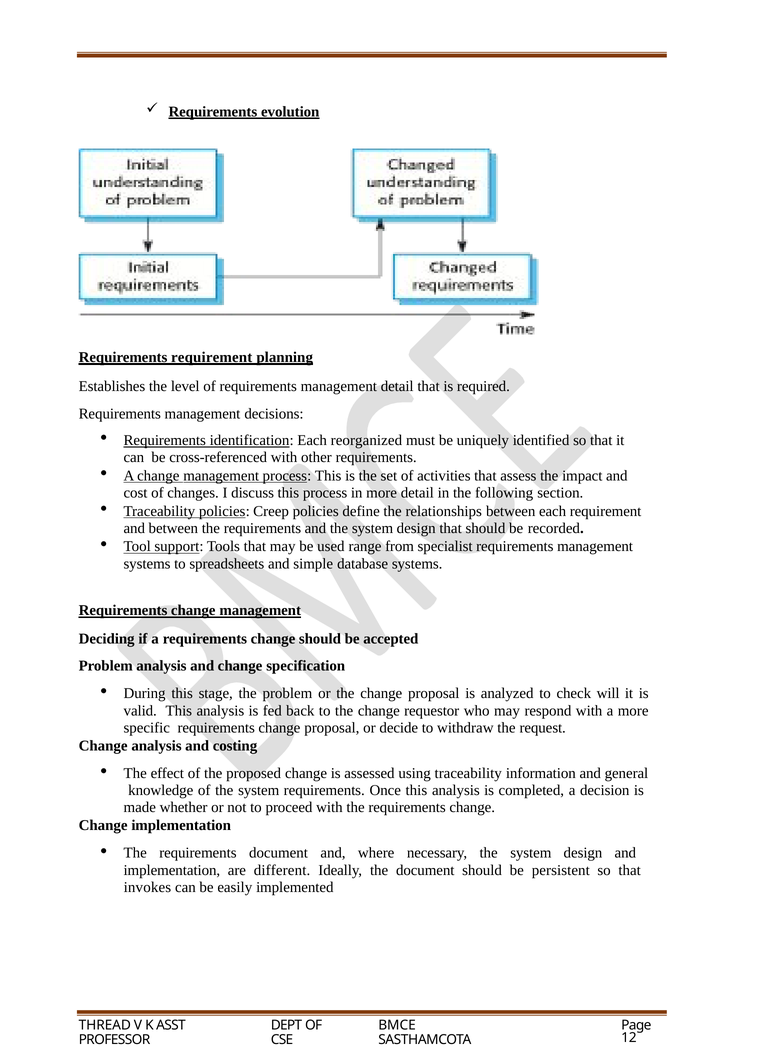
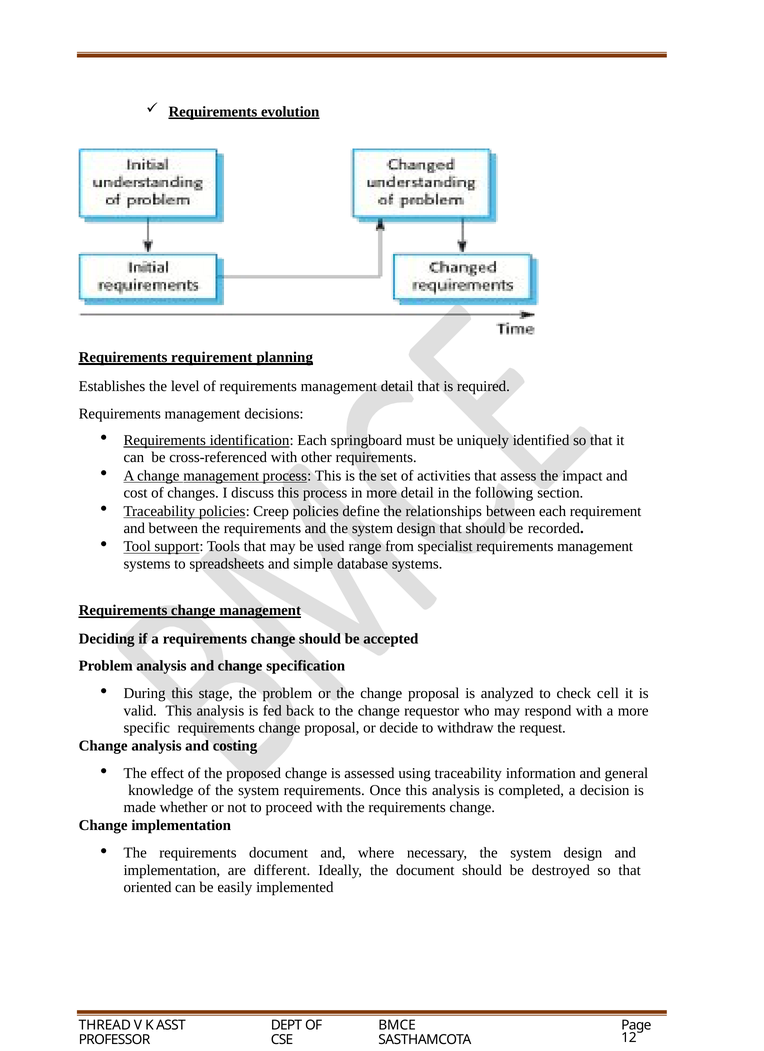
reorganized: reorganized -> springboard
will: will -> cell
persistent: persistent -> destroyed
invokes: invokes -> oriented
